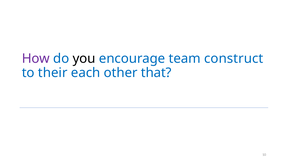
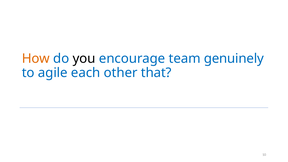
How colour: purple -> orange
construct: construct -> genuinely
their: their -> agile
